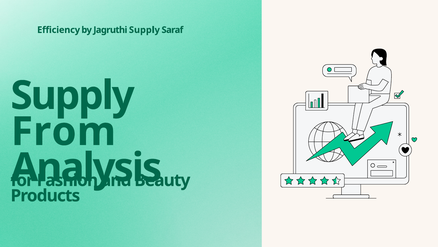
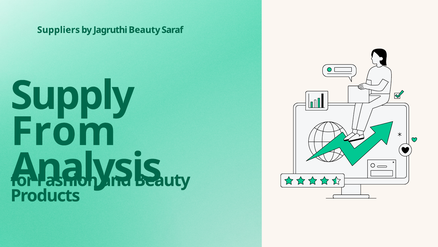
Efficiency: Efficiency -> Suppliers
Jagruthi Supply: Supply -> Beauty
